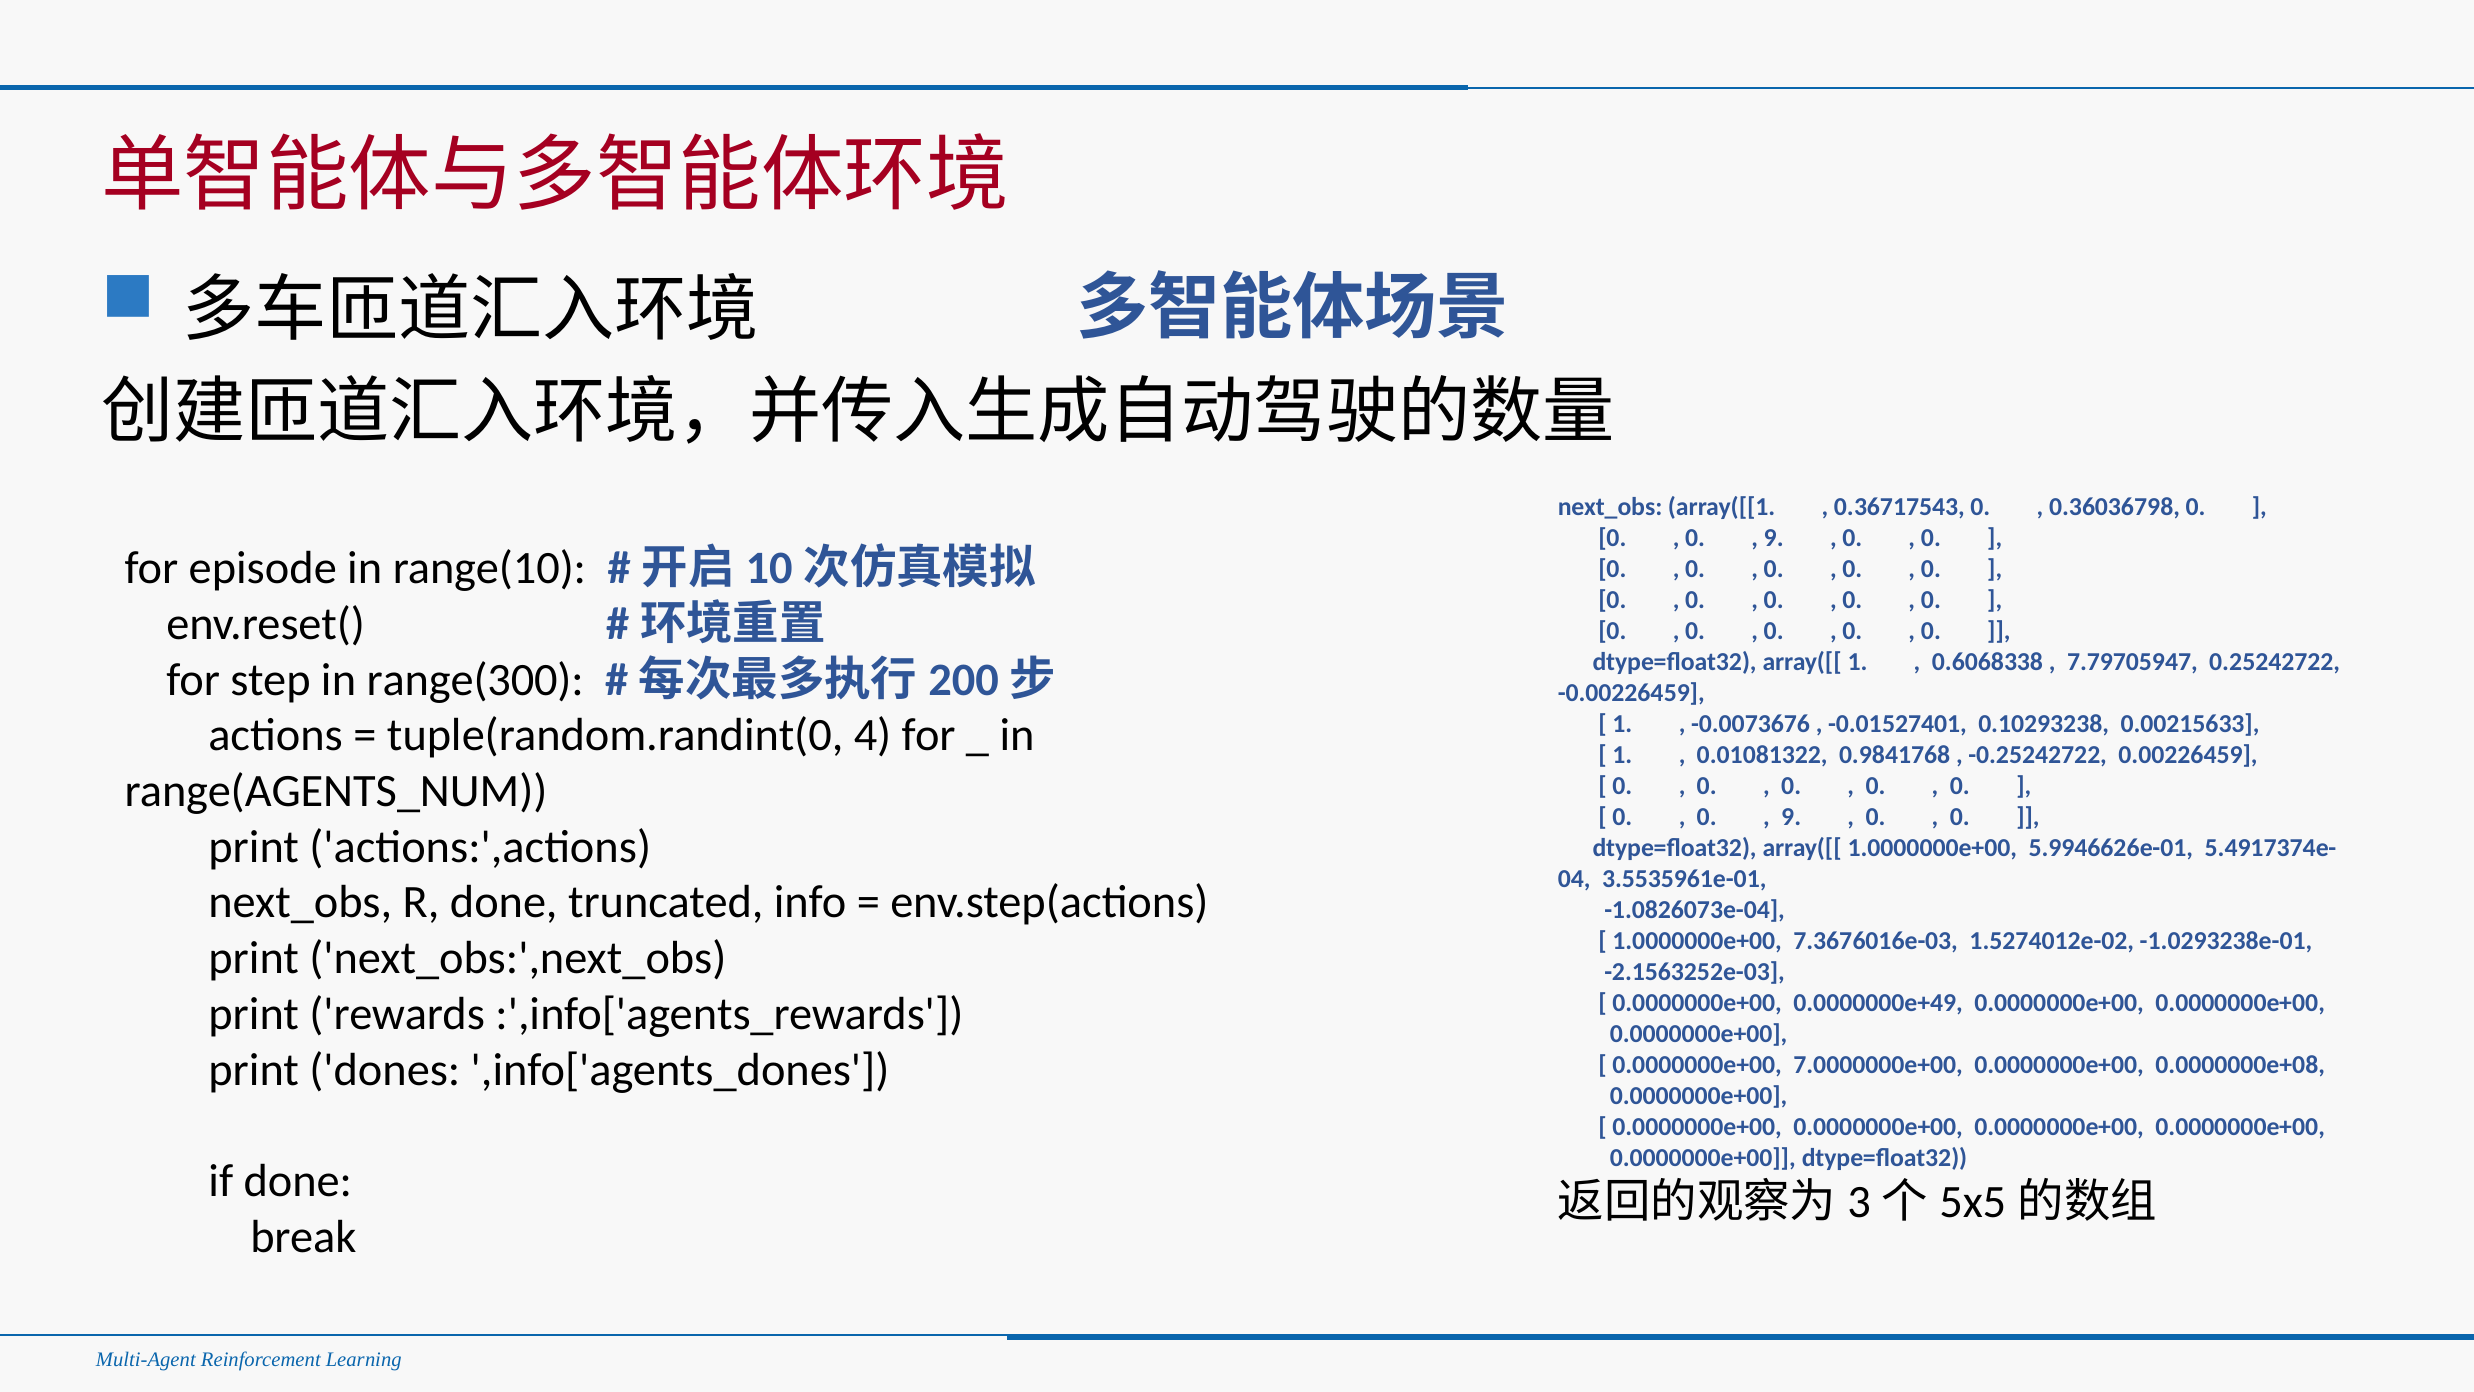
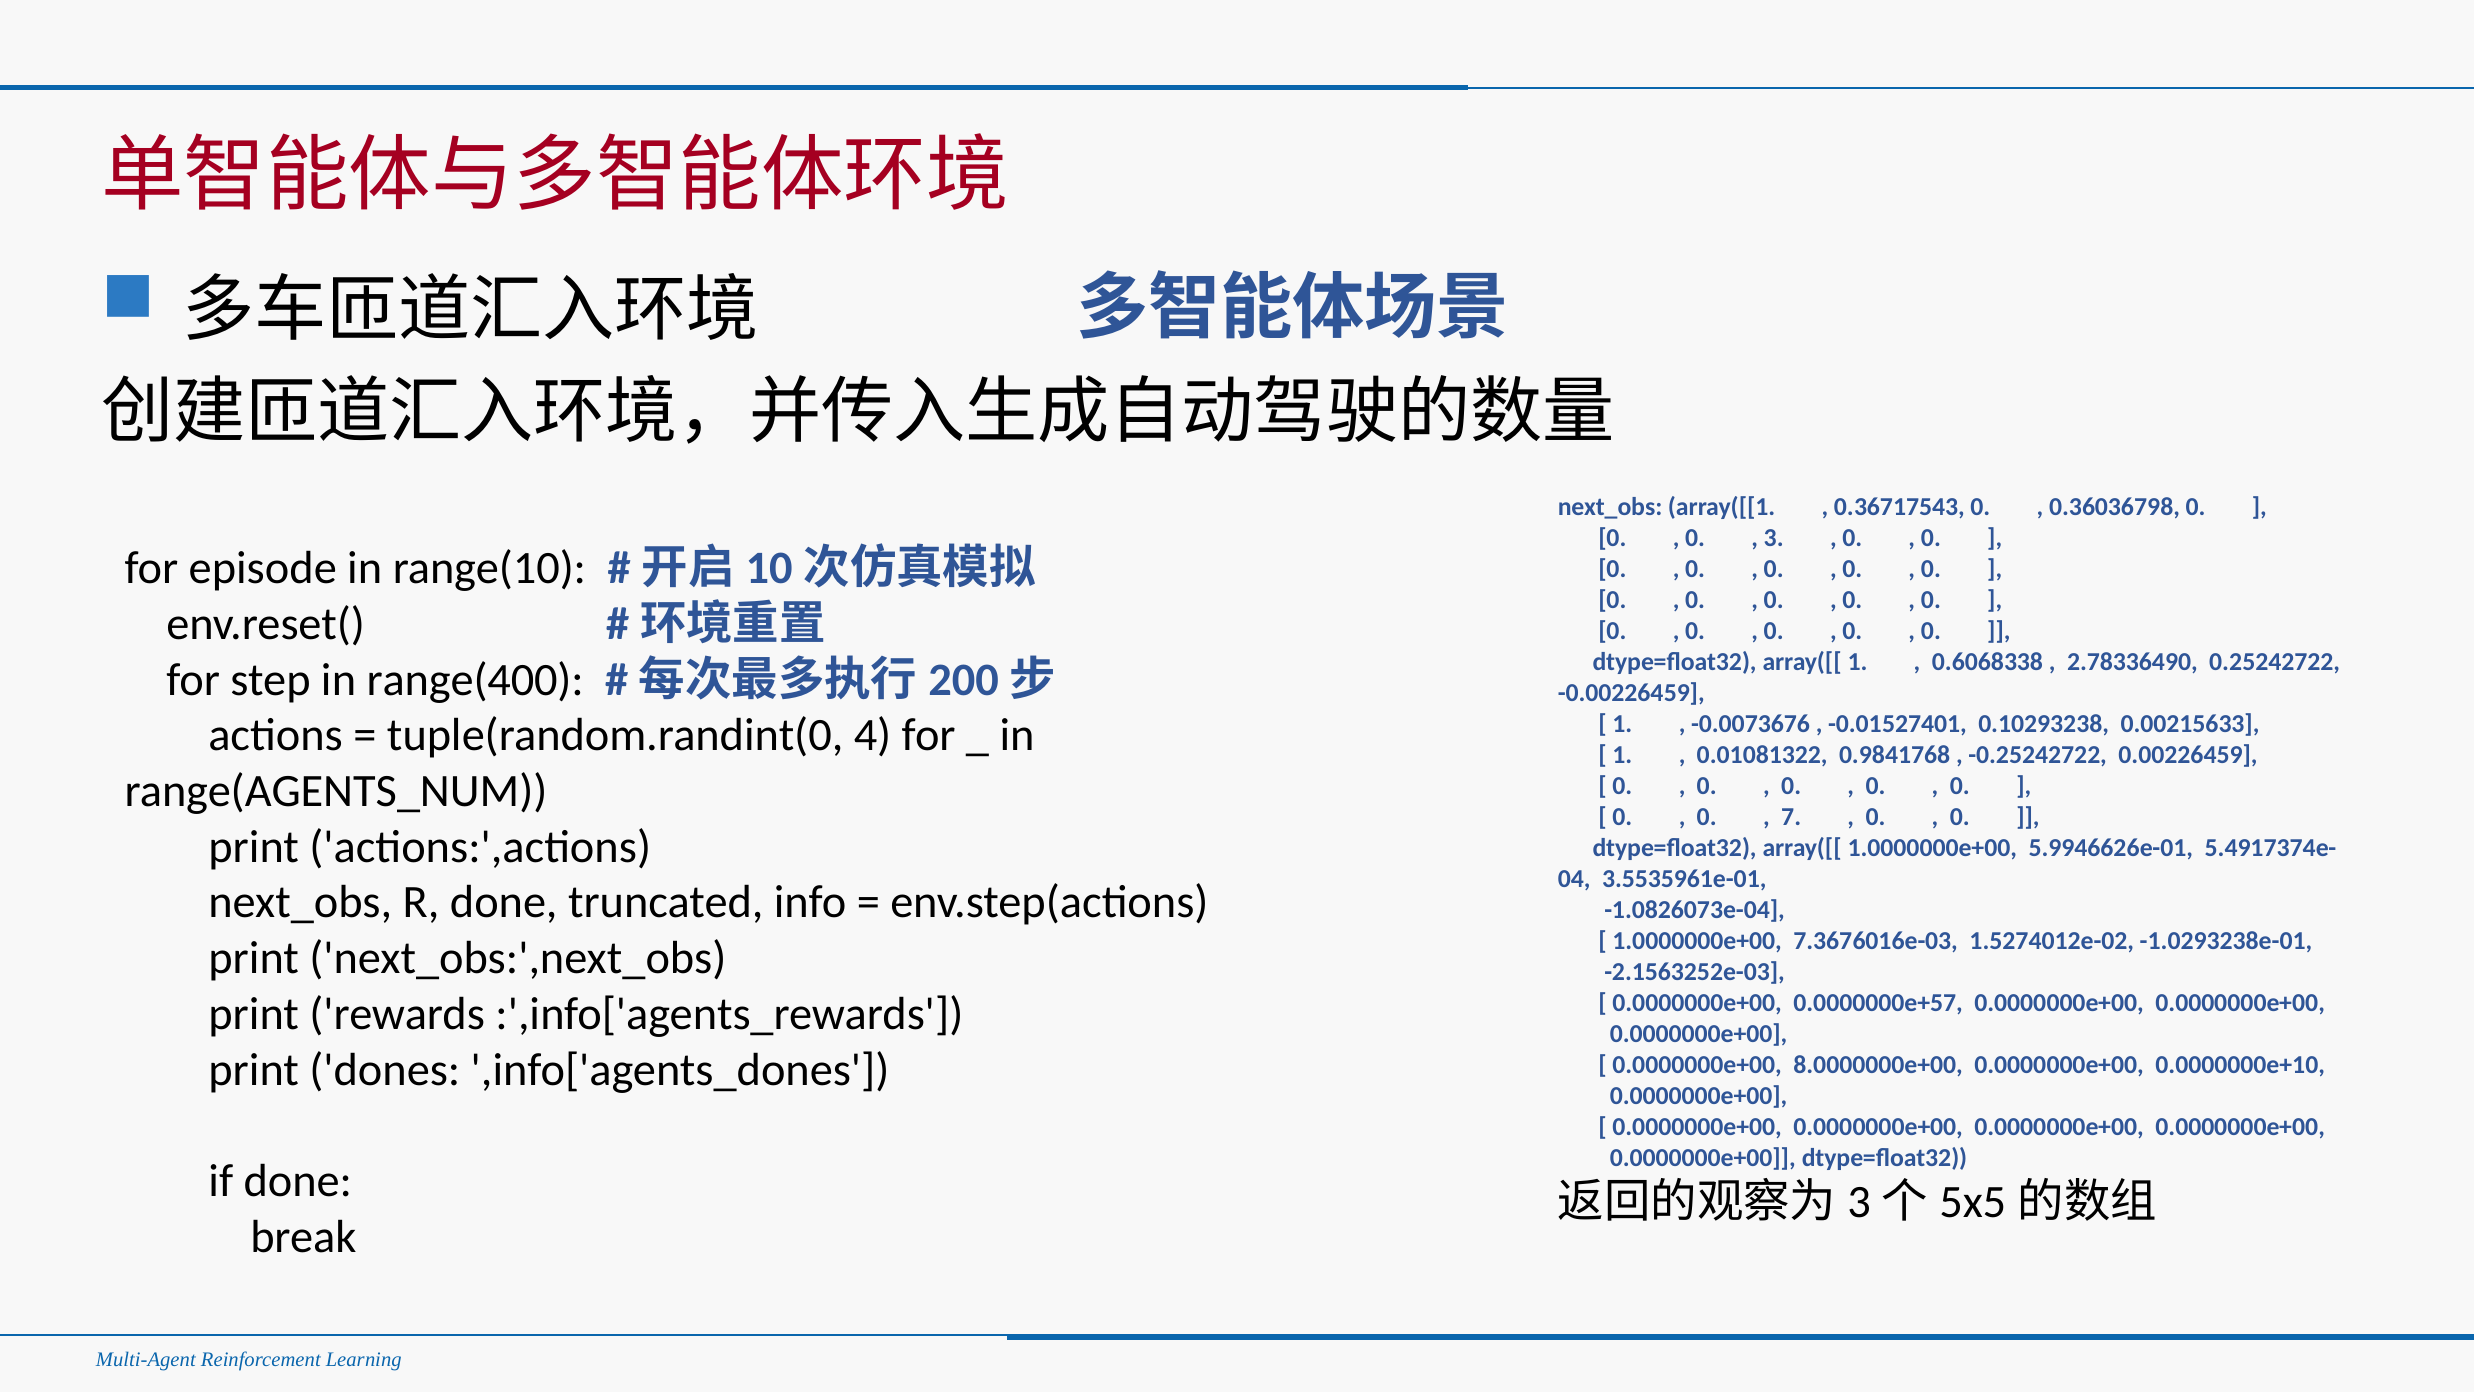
9 at (1774, 538): 9 -> 3
7.79705947: 7.79705947 -> 2.78336490
range(300: range(300 -> range(400
9 at (1791, 817): 9 -> 7
0.0000000e+49: 0.0000000e+49 -> 0.0000000e+57
7.0000000e+00: 7.0000000e+00 -> 8.0000000e+00
0.0000000e+08: 0.0000000e+08 -> 0.0000000e+10
